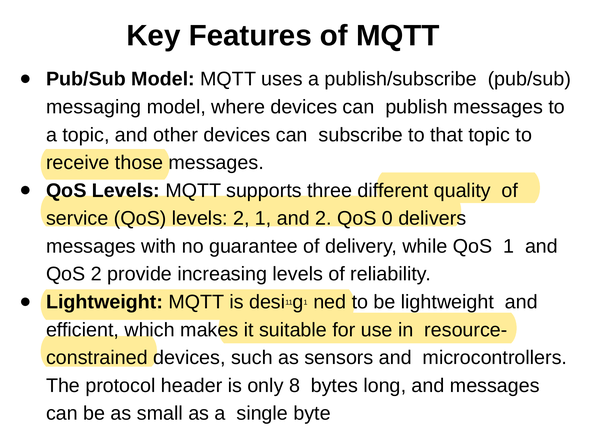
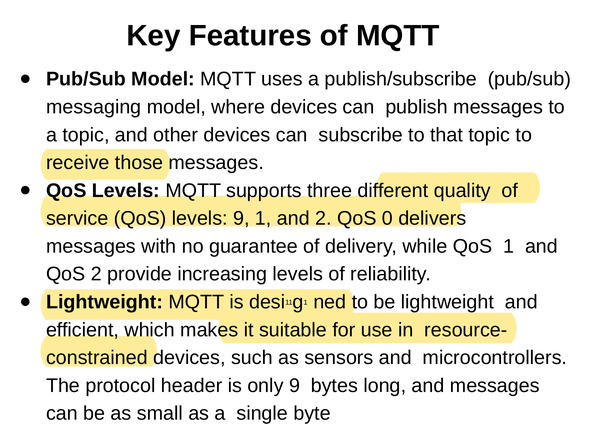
levels 2: 2 -> 9
only 8: 8 -> 9
